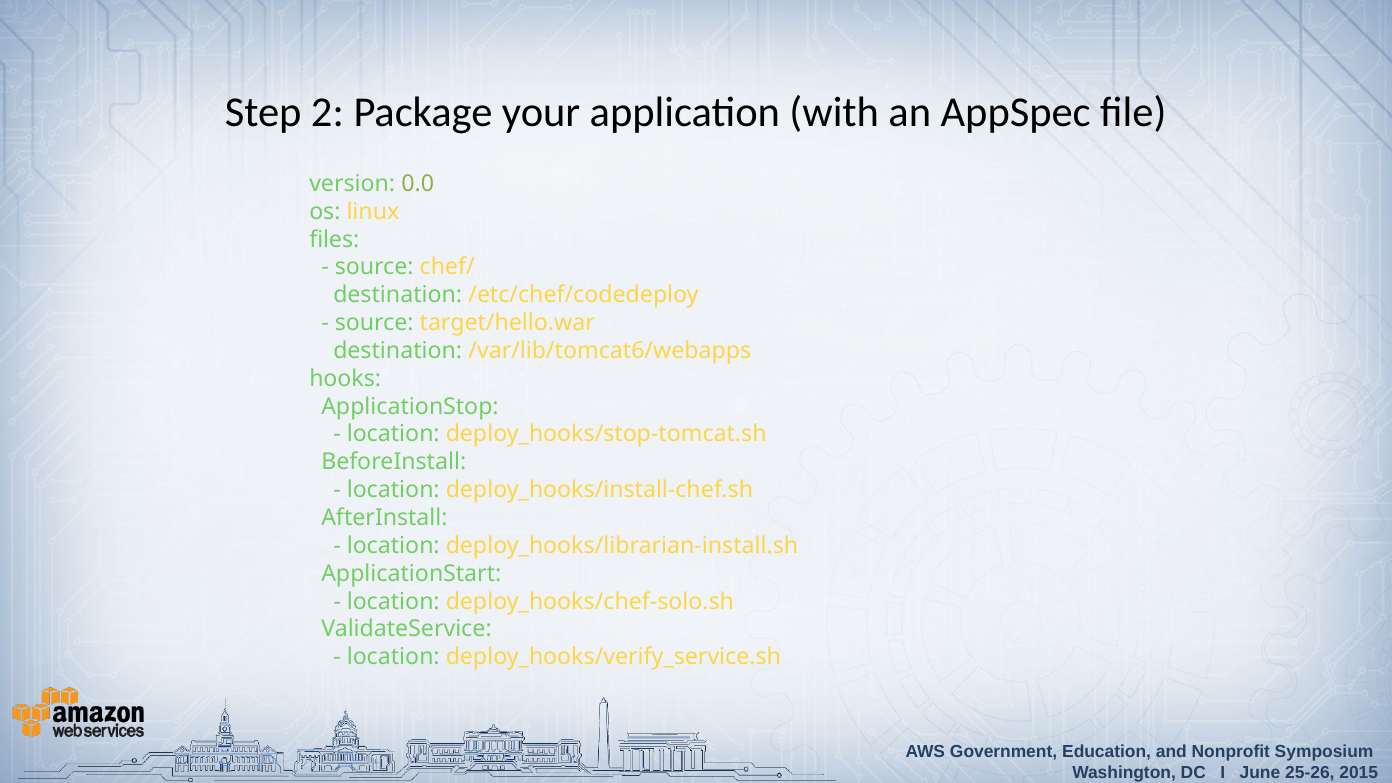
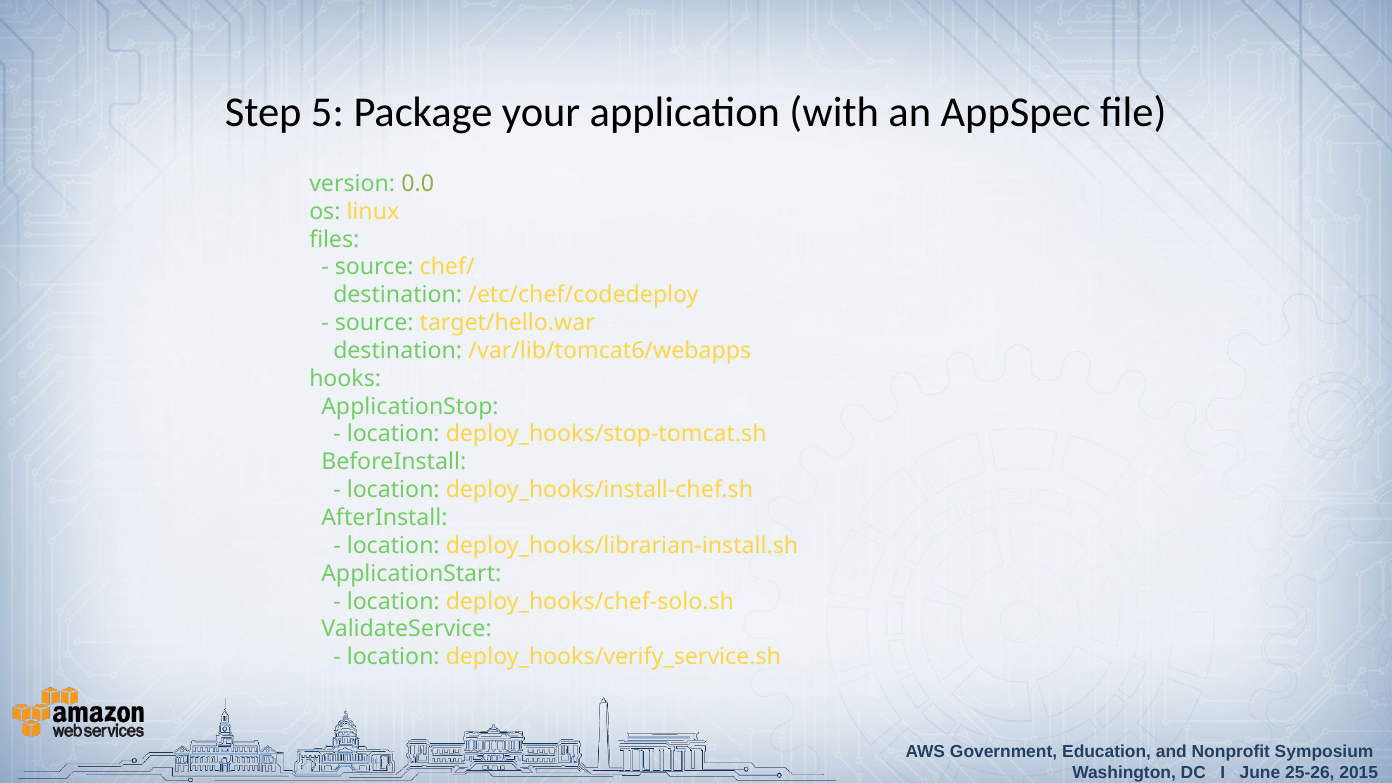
2: 2 -> 5
